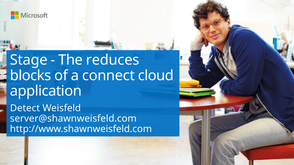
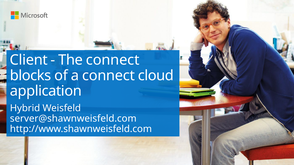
Stage: Stage -> Client
The reduces: reduces -> connect
Detect: Detect -> Hybrid
